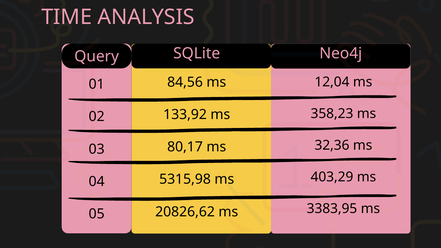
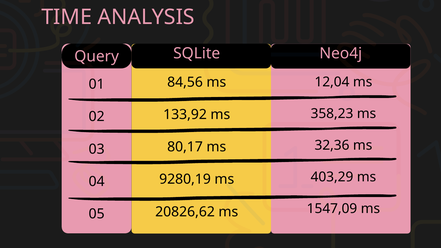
5315,98: 5315,98 -> 9280,19
3383,95: 3383,95 -> 1547,09
